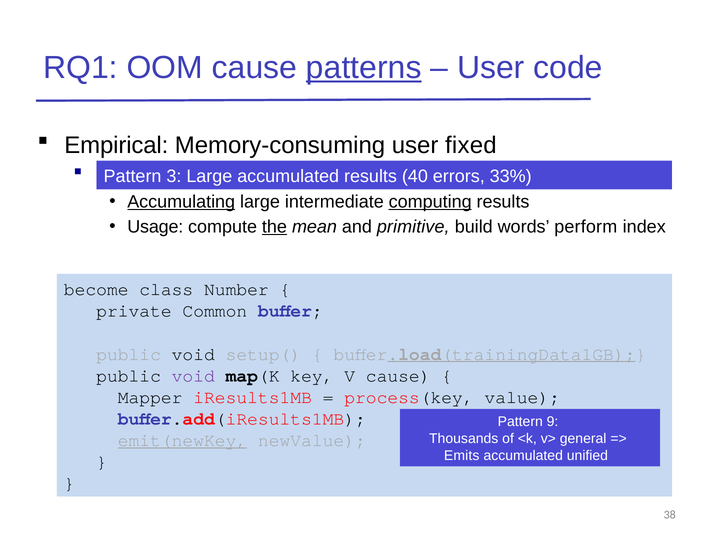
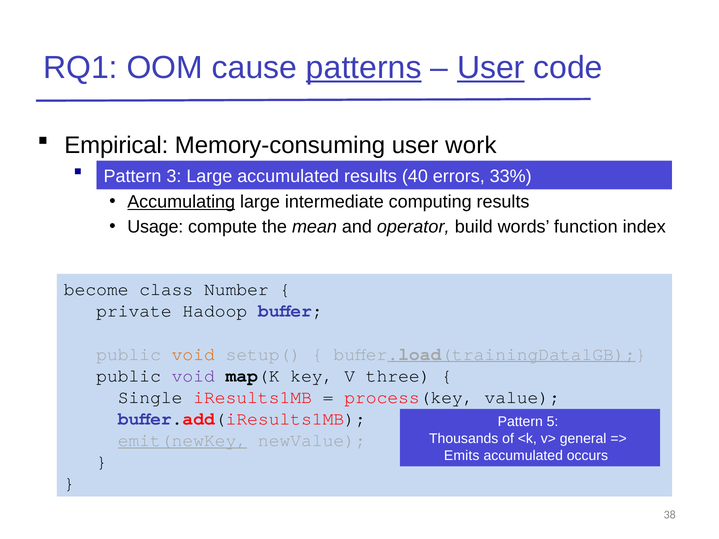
User at (491, 68) underline: none -> present
fixed: fixed -> work
computing underline: present -> none
the underline: present -> none
primitive: primitive -> operator
perform: perform -> function
Common: Common -> Hadoop
void at (193, 354) colour: black -> orange
V cause: cause -> three
Mapper at (150, 397): Mapper -> Single
9: 9 -> 5
unified: unified -> occurs
